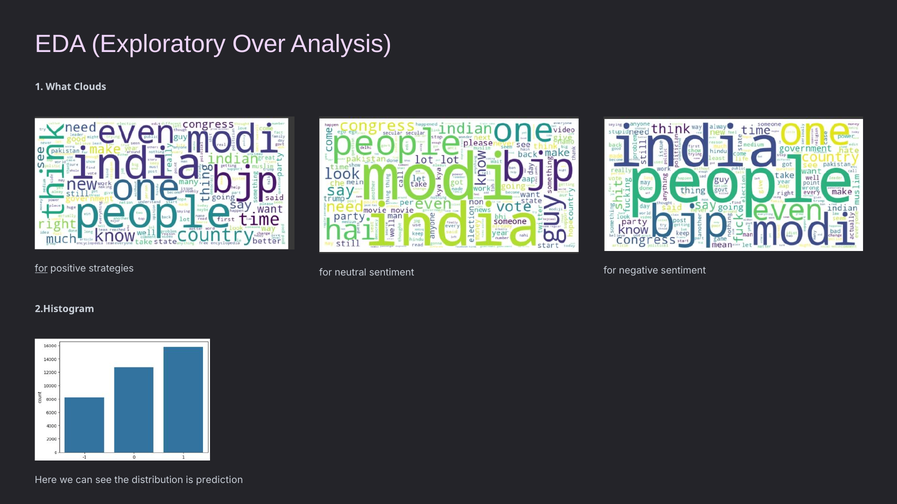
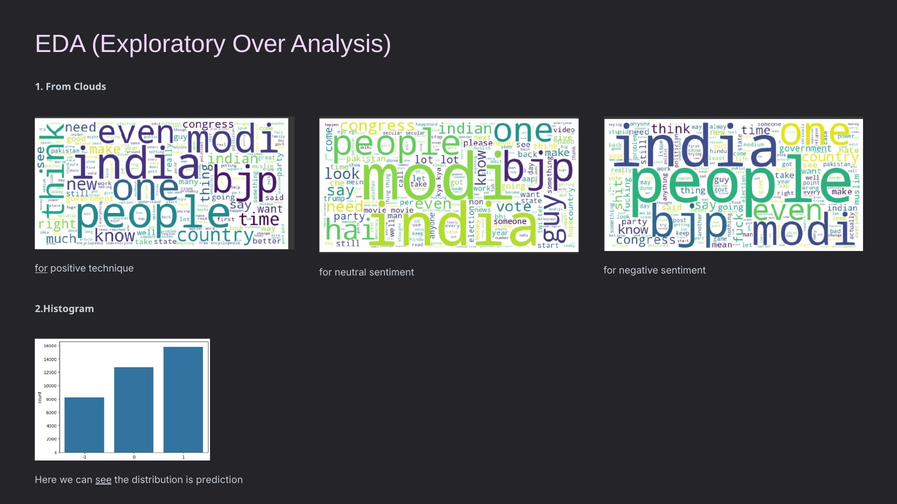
What: What -> From
strategies: strategies -> technique
see underline: none -> present
